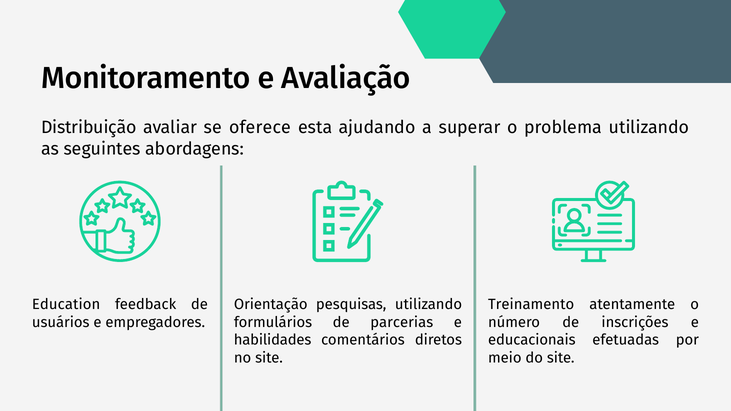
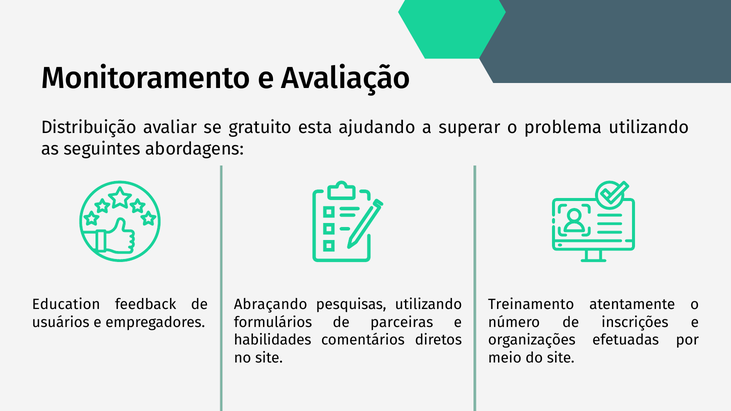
oferece: oferece -> gratuito
Orientação: Orientação -> Abraçando
parcerias: parcerias -> parceiras
educacionais: educacionais -> organizações
